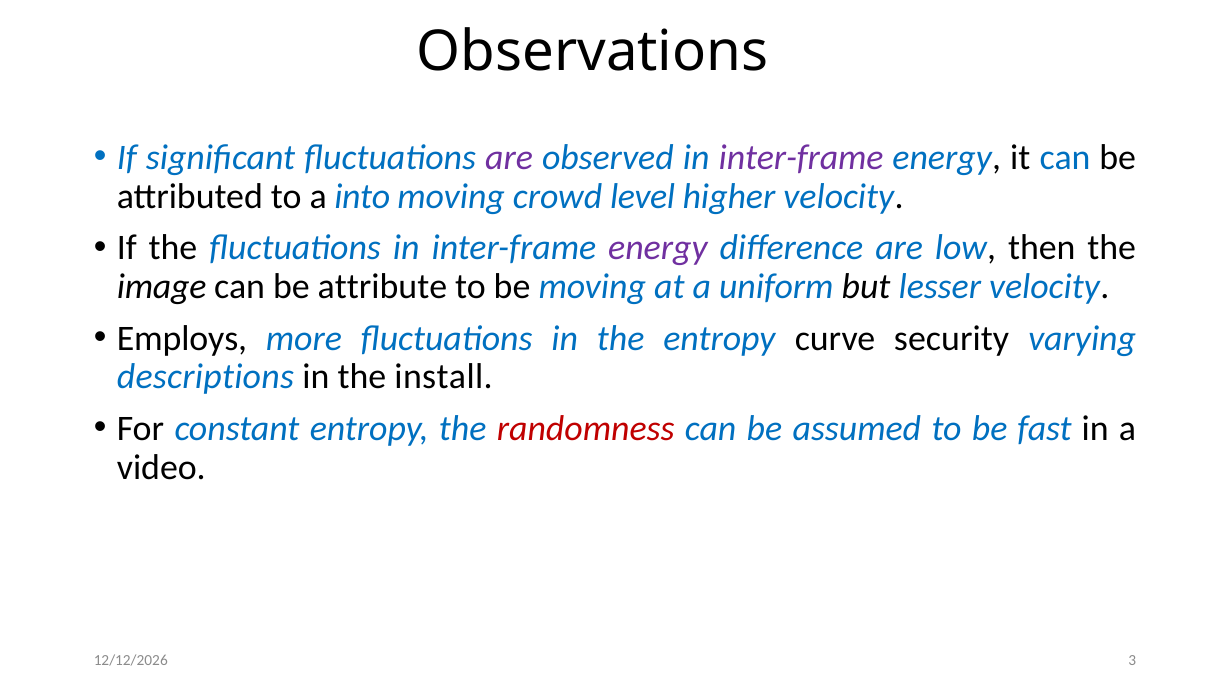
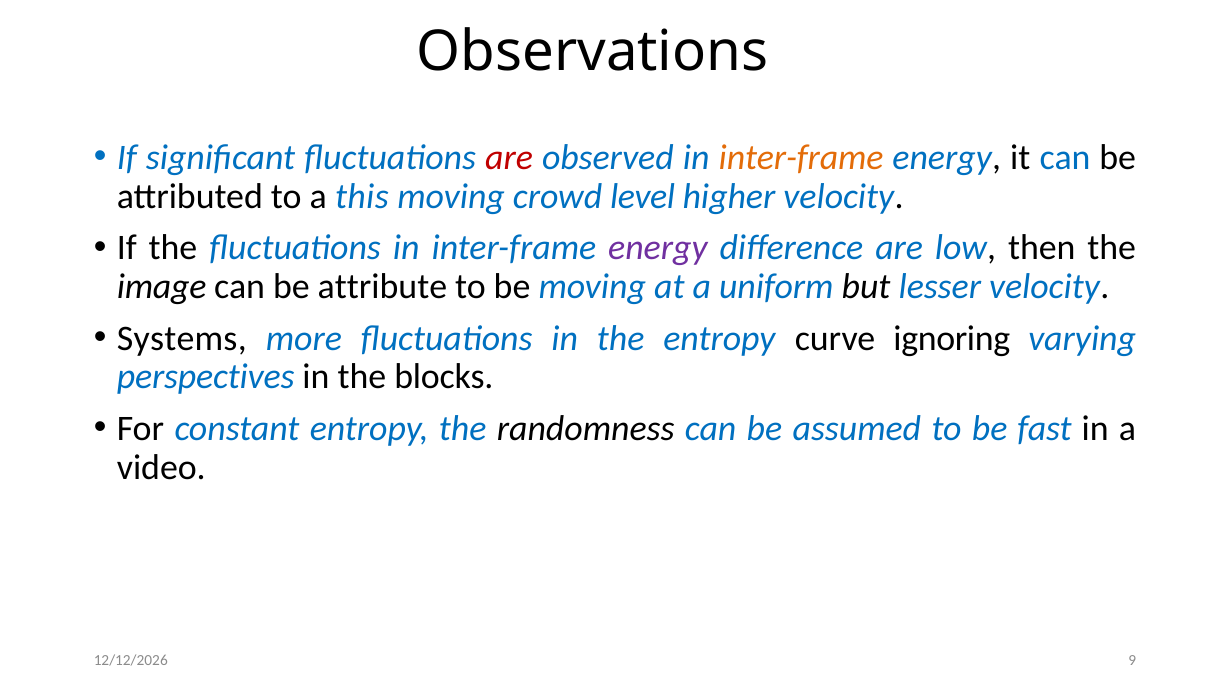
are at (509, 158) colour: purple -> red
inter-frame at (801, 158) colour: purple -> orange
into: into -> this
Employs: Employs -> Systems
security: security -> ignoring
descriptions: descriptions -> perspectives
install: install -> blocks
randomness colour: red -> black
3: 3 -> 9
